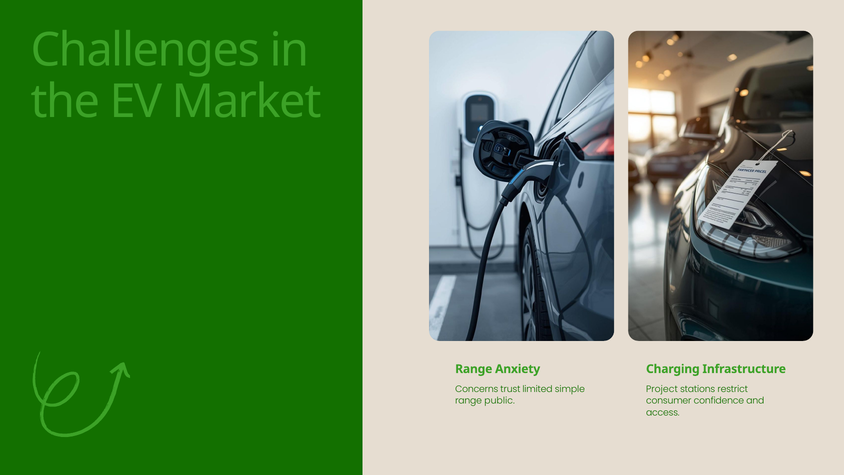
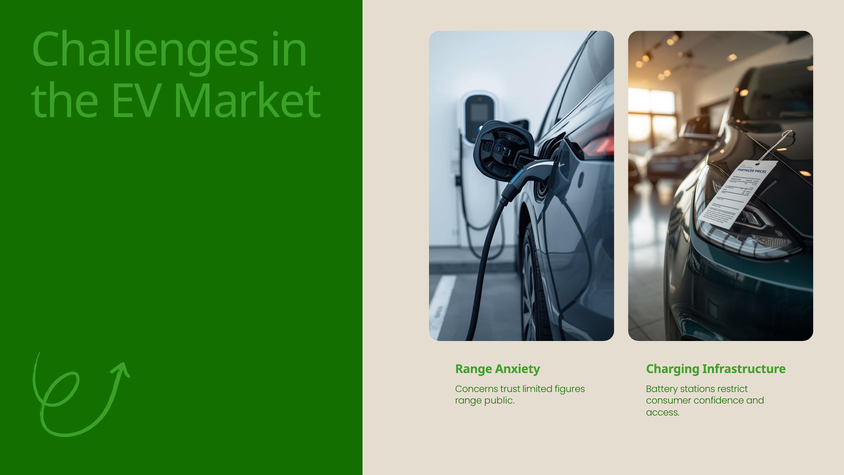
simple: simple -> figures
Project: Project -> Battery
